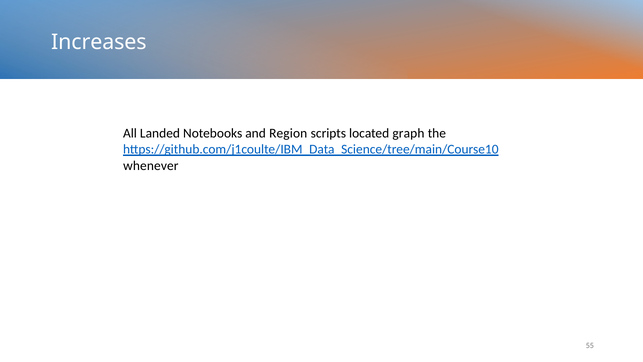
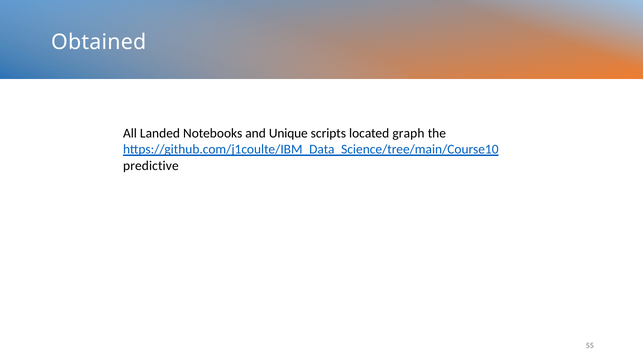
Increases: Increases -> Obtained
Region: Region -> Unique
whenever: whenever -> predictive
